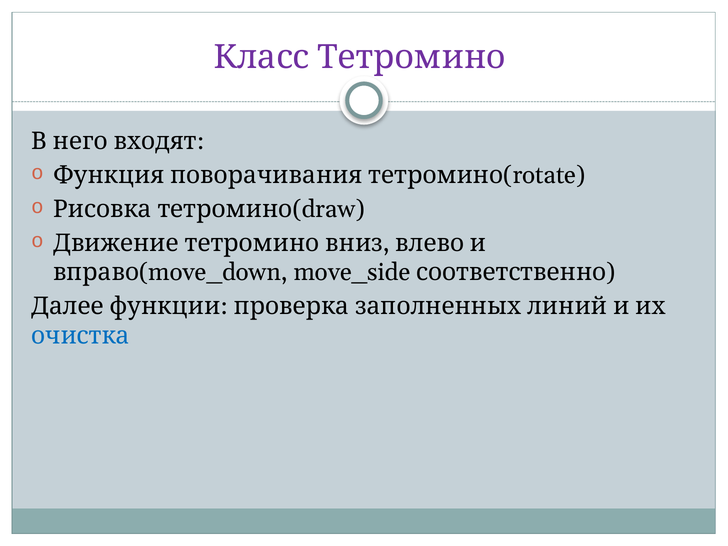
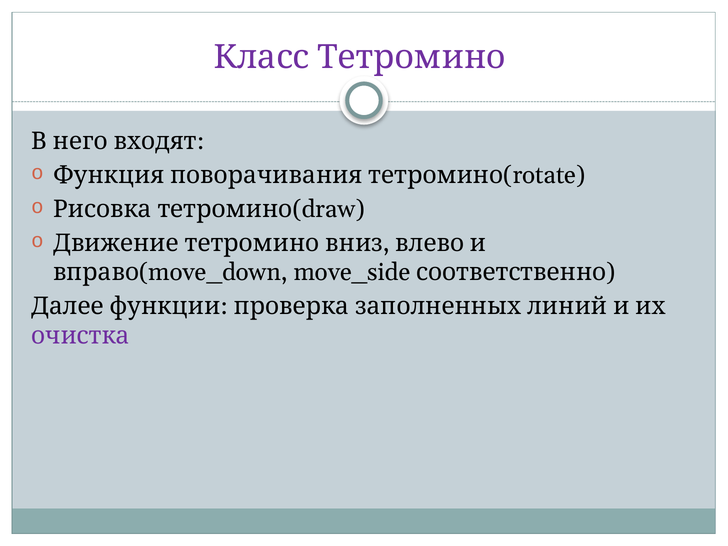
очистка colour: blue -> purple
